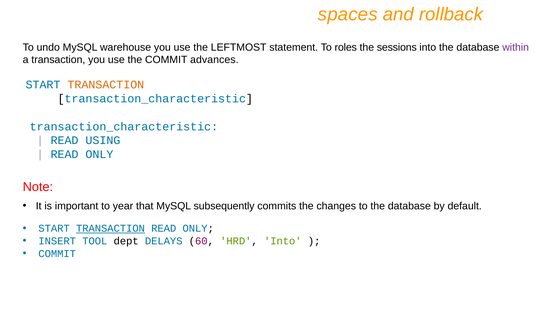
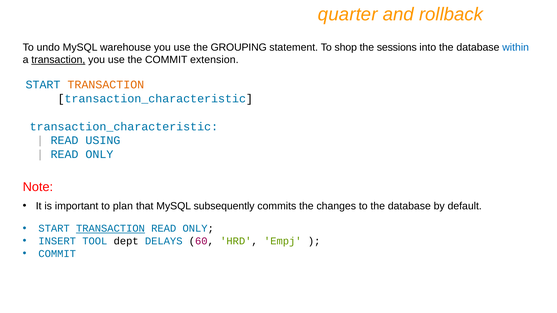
spaces: spaces -> quarter
LEFTMOST: LEFTMOST -> GROUPING
roles: roles -> shop
within colour: purple -> blue
transaction at (58, 60) underline: none -> present
advances: advances -> extension
year: year -> plan
HRD Into: Into -> Empj
